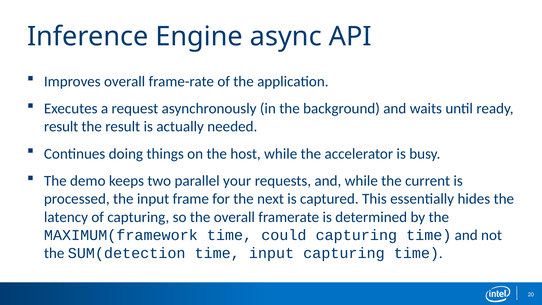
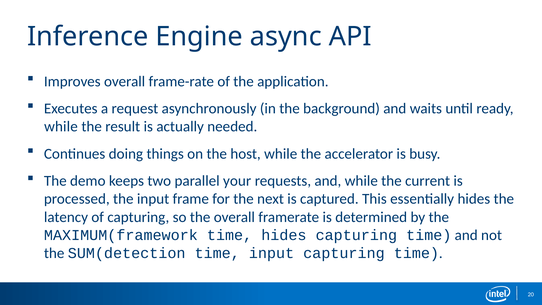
result at (61, 127): result -> while
time could: could -> hides
